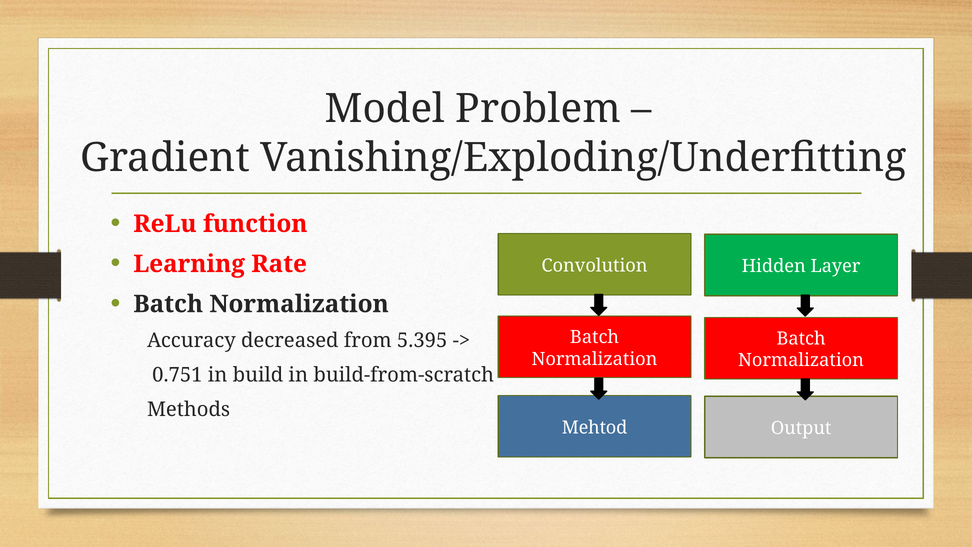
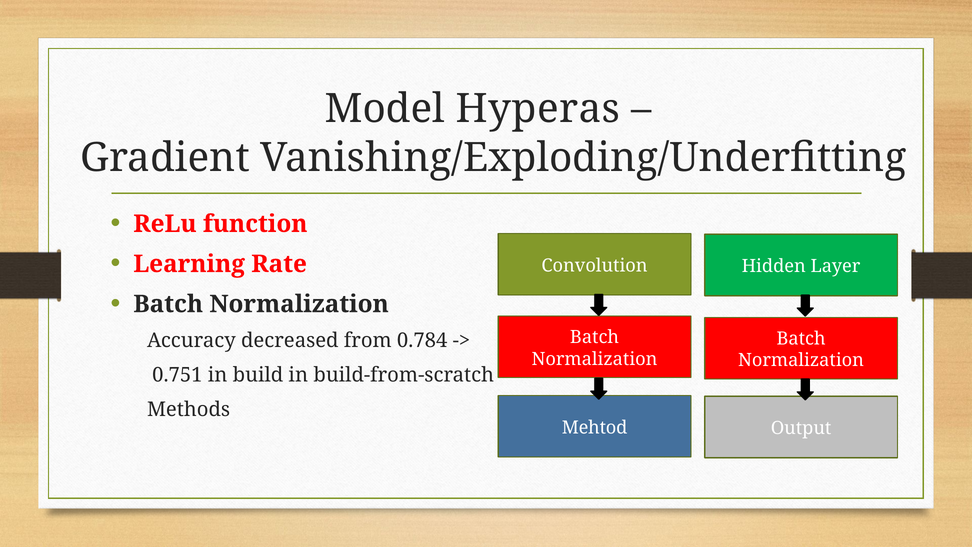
Problem: Problem -> Hyperas
5.395: 5.395 -> 0.784
